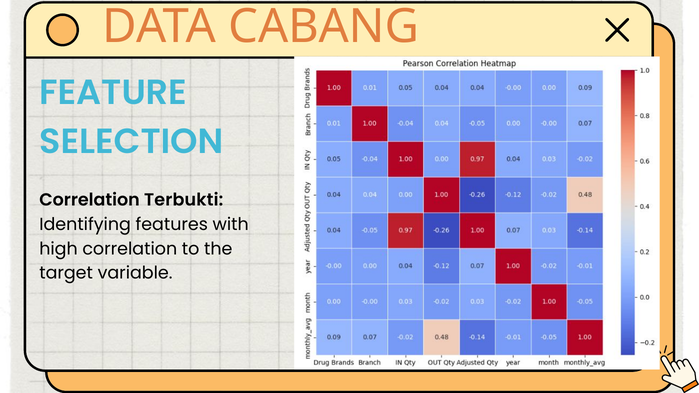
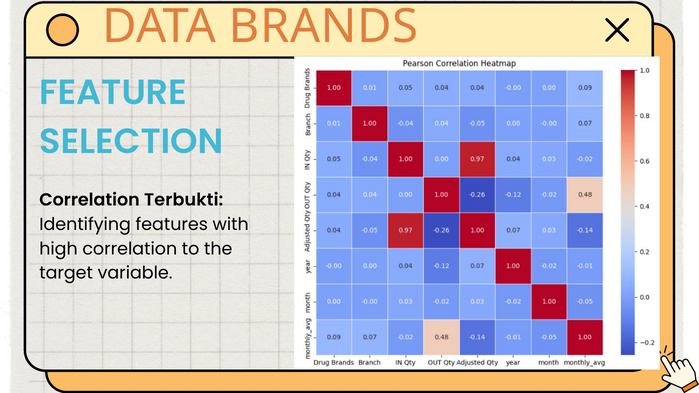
CABANG: CABANG -> BRANDS
